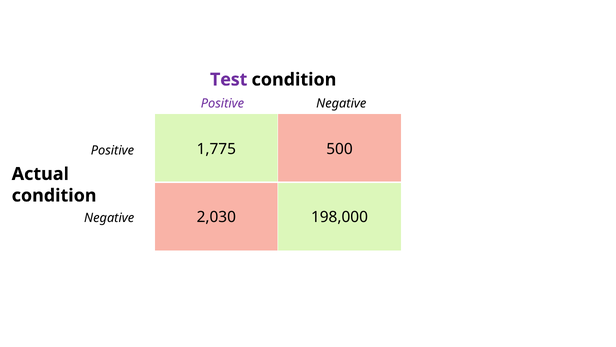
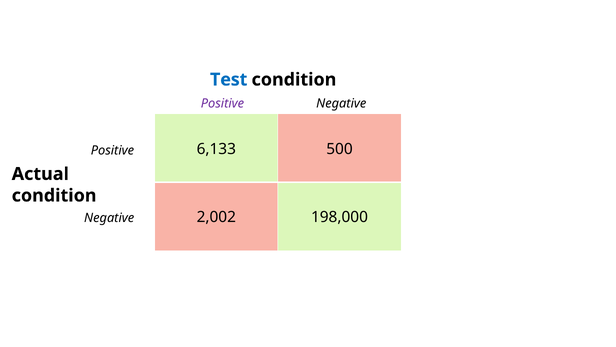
Test colour: purple -> blue
1,775: 1,775 -> 6,133
2,030: 2,030 -> 2,002
